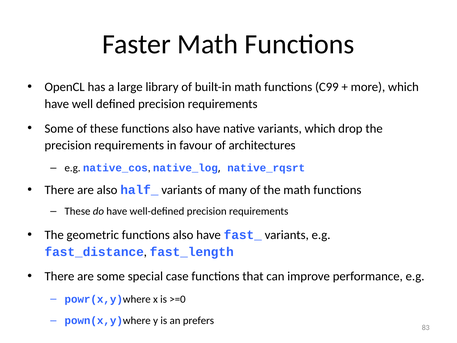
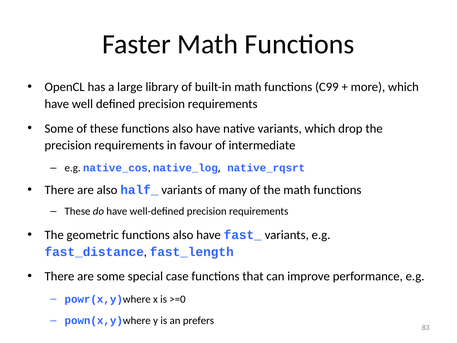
architectures: architectures -> intermediate
